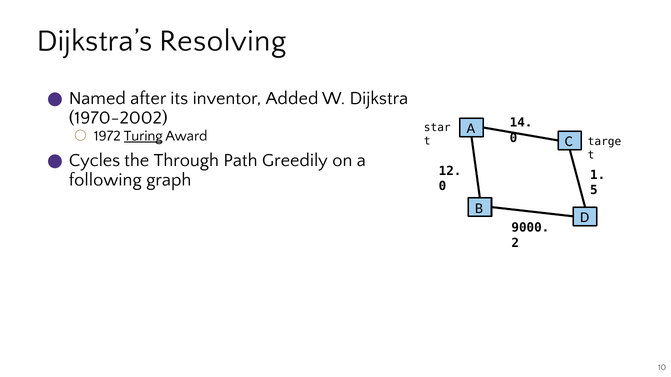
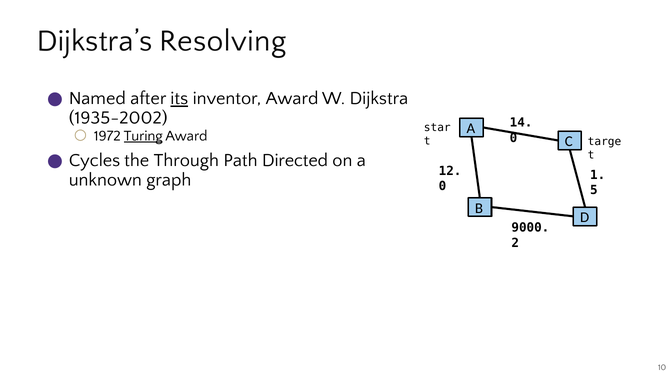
its underline: none -> present
inventor Added: Added -> Award
1970-2002: 1970-2002 -> 1935-2002
Greedily: Greedily -> Directed
following: following -> unknown
